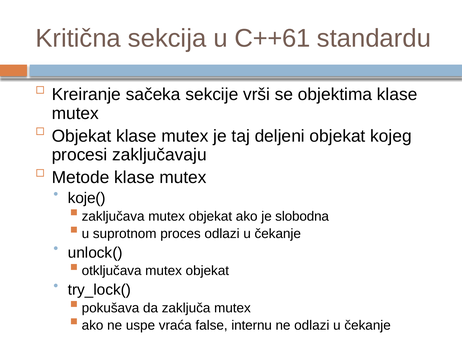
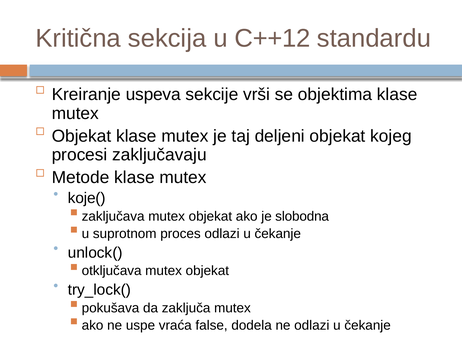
C++61: C++61 -> C++12
sačeka: sačeka -> uspeva
internu: internu -> dodela
